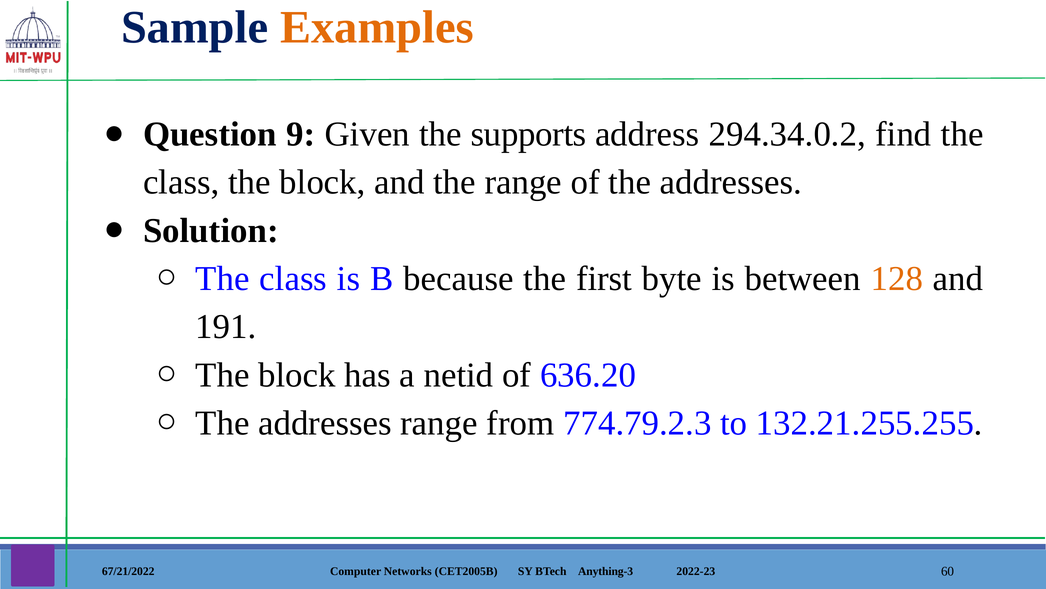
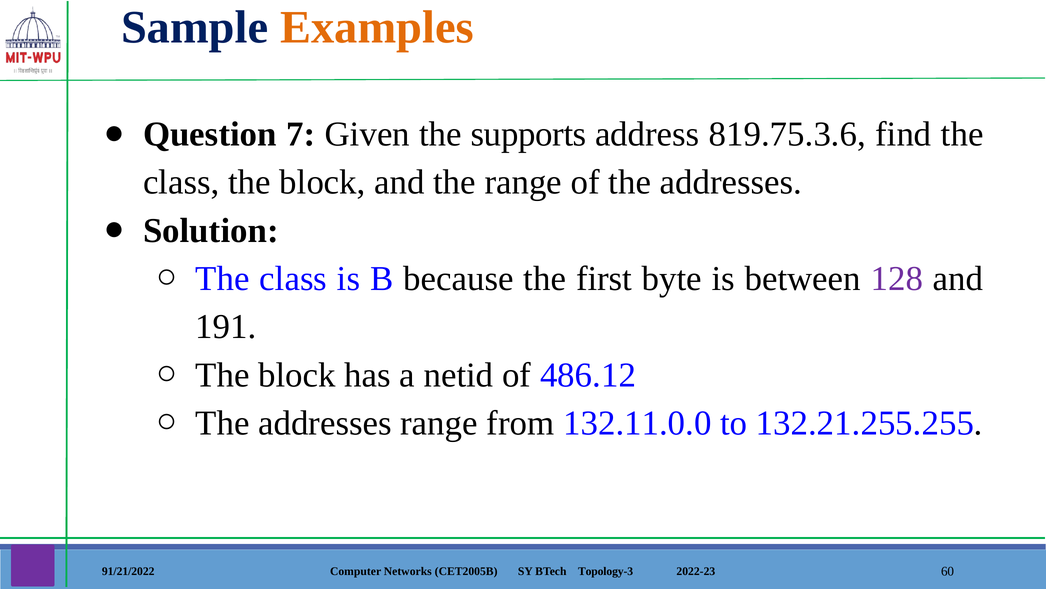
9: 9 -> 7
294.34.0.2: 294.34.0.2 -> 819.75.3.6
128 colour: orange -> purple
636.20: 636.20 -> 486.12
774.79.2.3: 774.79.2.3 -> 132.11.0.0
67/21/2022: 67/21/2022 -> 91/21/2022
Anything-3: Anything-3 -> Topology-3
